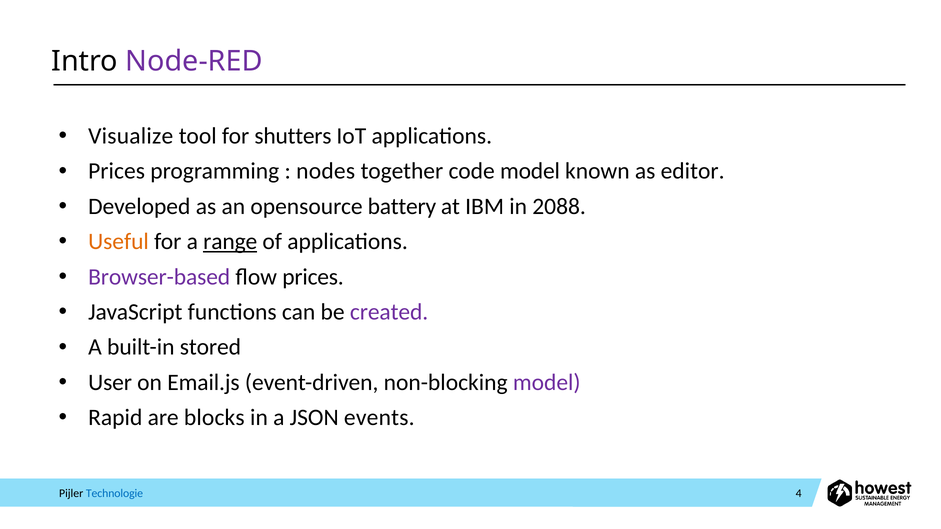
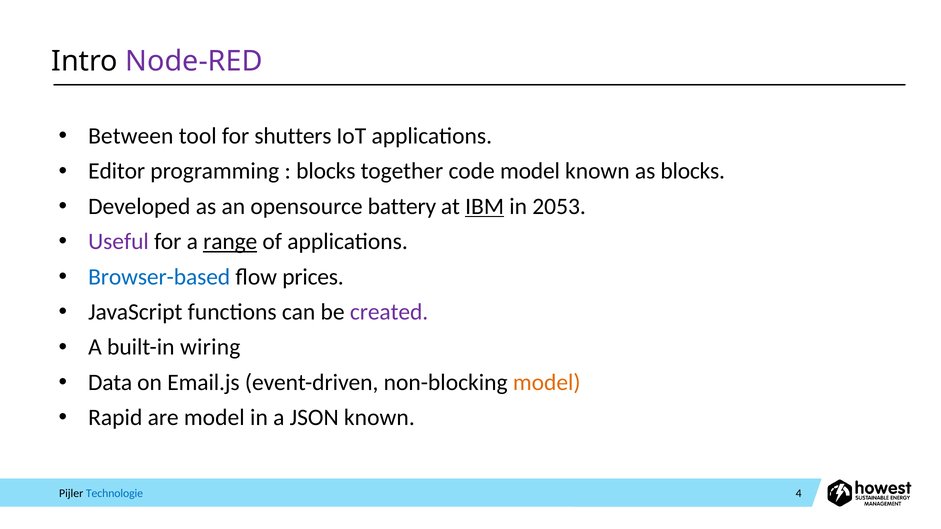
Visualize: Visualize -> Between
Prices at (117, 171): Prices -> Editor
nodes at (326, 171): nodes -> blocks
as editor: editor -> blocks
IBM underline: none -> present
2088: 2088 -> 2053
Useful colour: orange -> purple
Browser-based colour: purple -> blue
stored: stored -> wiring
User: User -> Data
model at (547, 383) colour: purple -> orange
are blocks: blocks -> model
JSON events: events -> known
